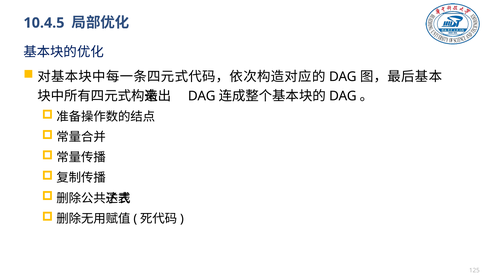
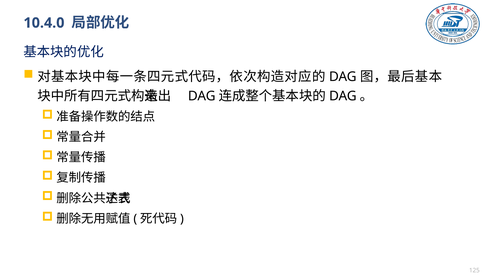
10.4.5: 10.4.5 -> 10.4.0
